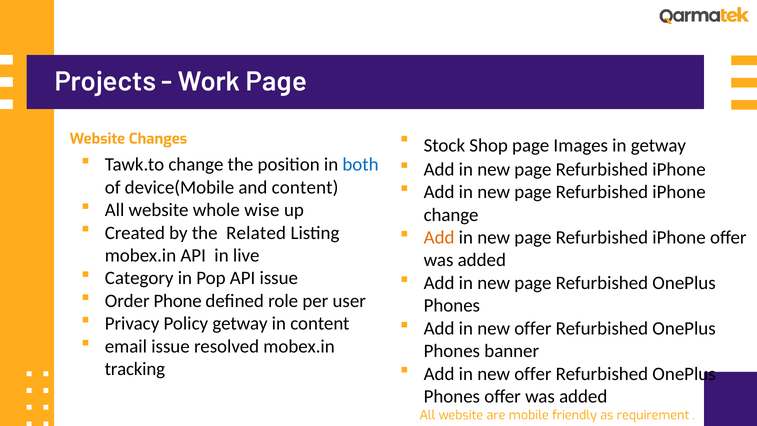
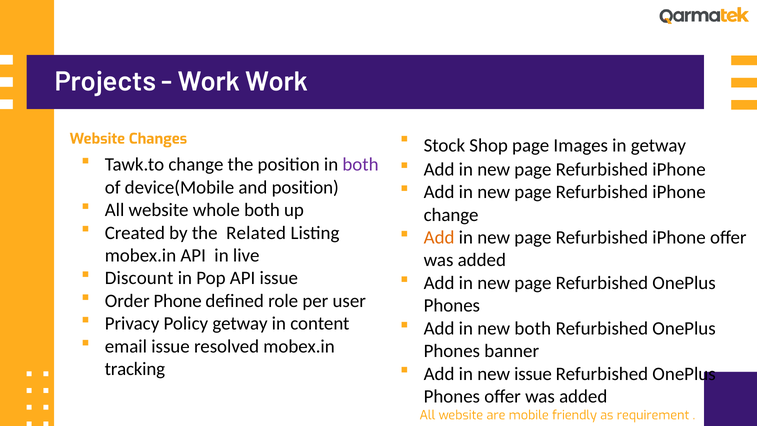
Work Page: Page -> Work
both at (361, 165) colour: blue -> purple
and content: content -> position
whole wise: wise -> both
Category: Category -> Discount
offer at (533, 328): offer -> both
offer at (533, 374): offer -> issue
